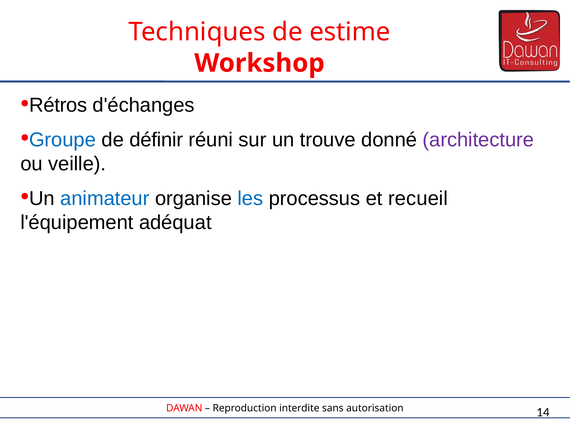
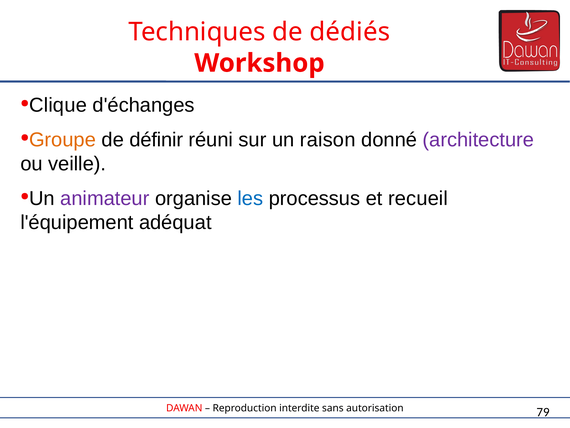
estime: estime -> dédiés
Rétros: Rétros -> Clique
Groupe colour: blue -> orange
trouve: trouve -> raison
animateur colour: blue -> purple
14: 14 -> 79
